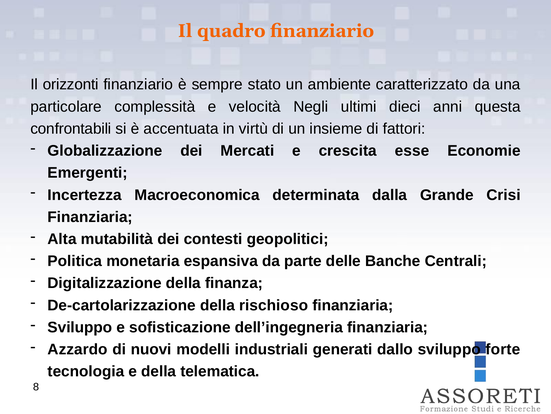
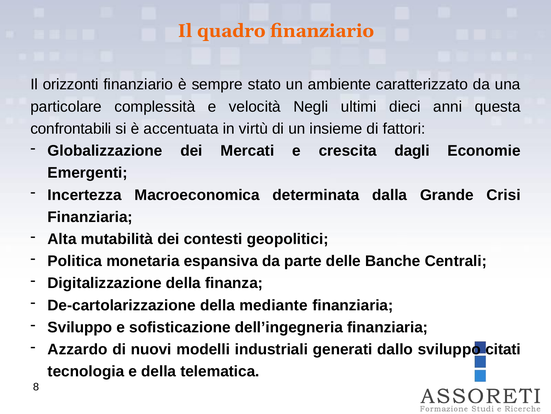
esse: esse -> dagli
rischioso: rischioso -> mediante
forte: forte -> citati
